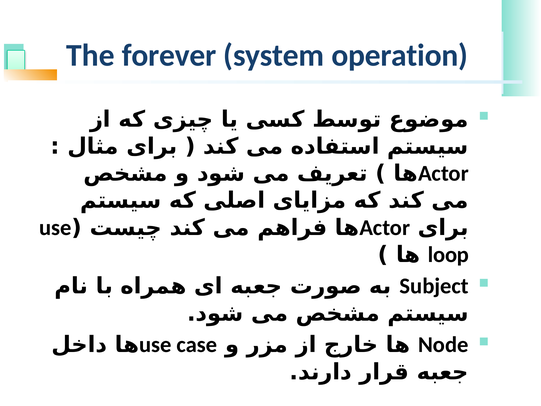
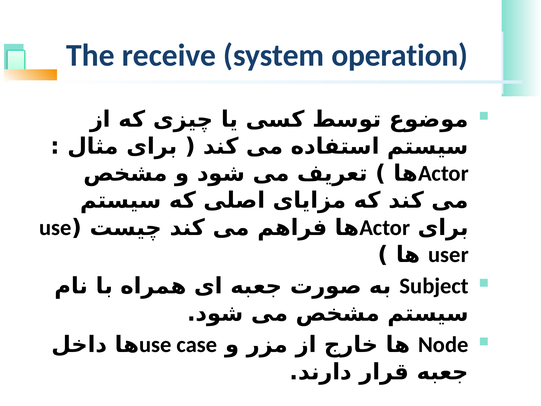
forever: forever -> receive
loop: loop -> user
